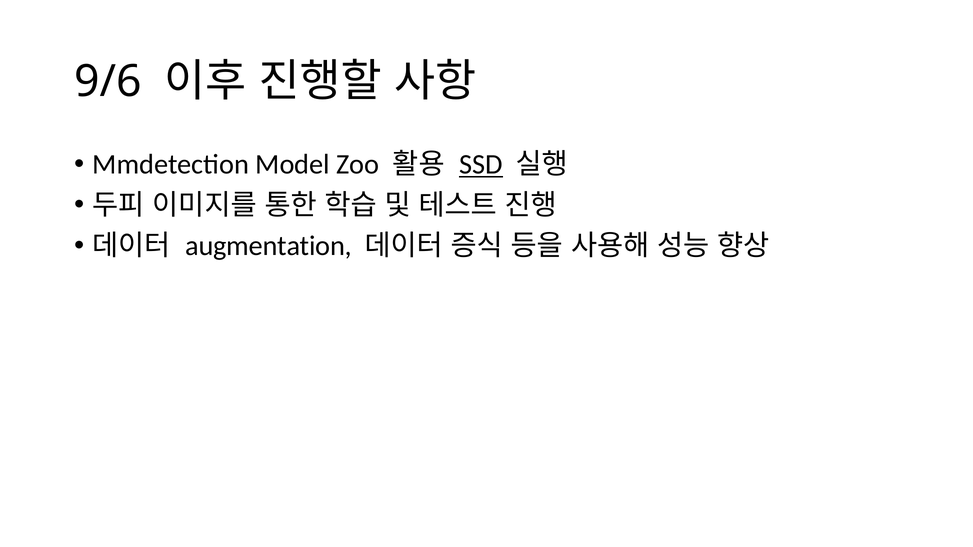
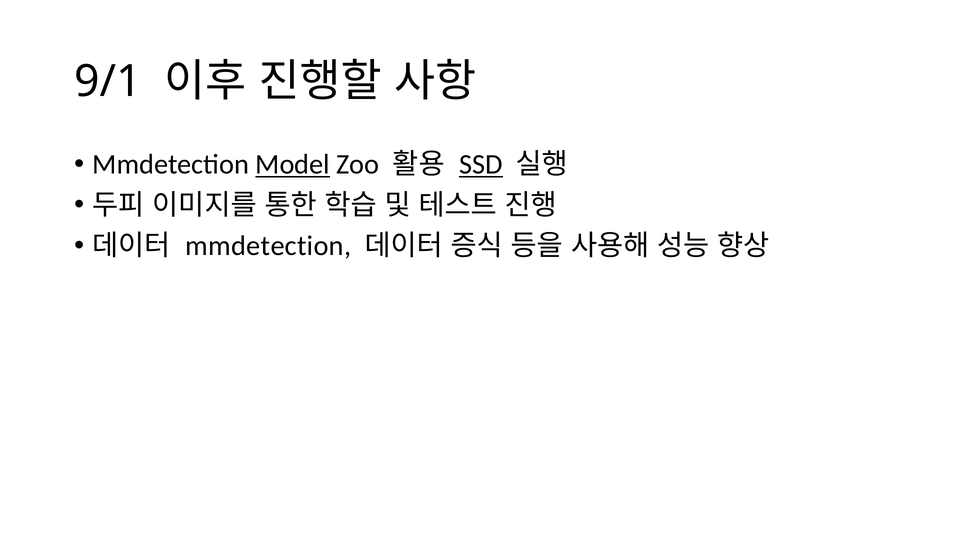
9/6: 9/6 -> 9/1
Model underline: none -> present
augmentation at (269, 246): augmentation -> mmdetection
